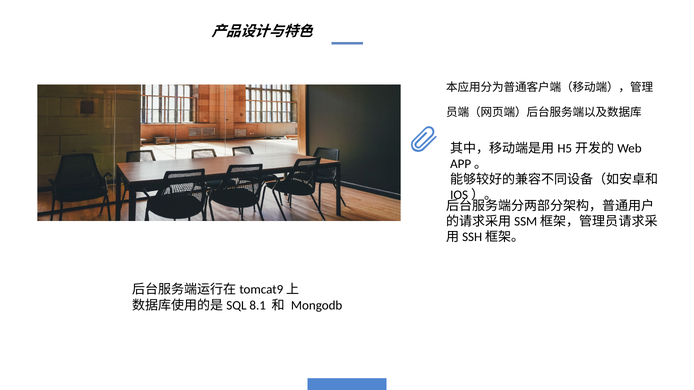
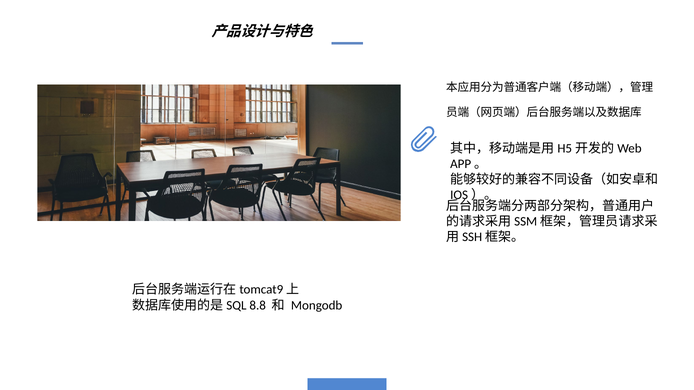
8.1: 8.1 -> 8.8
